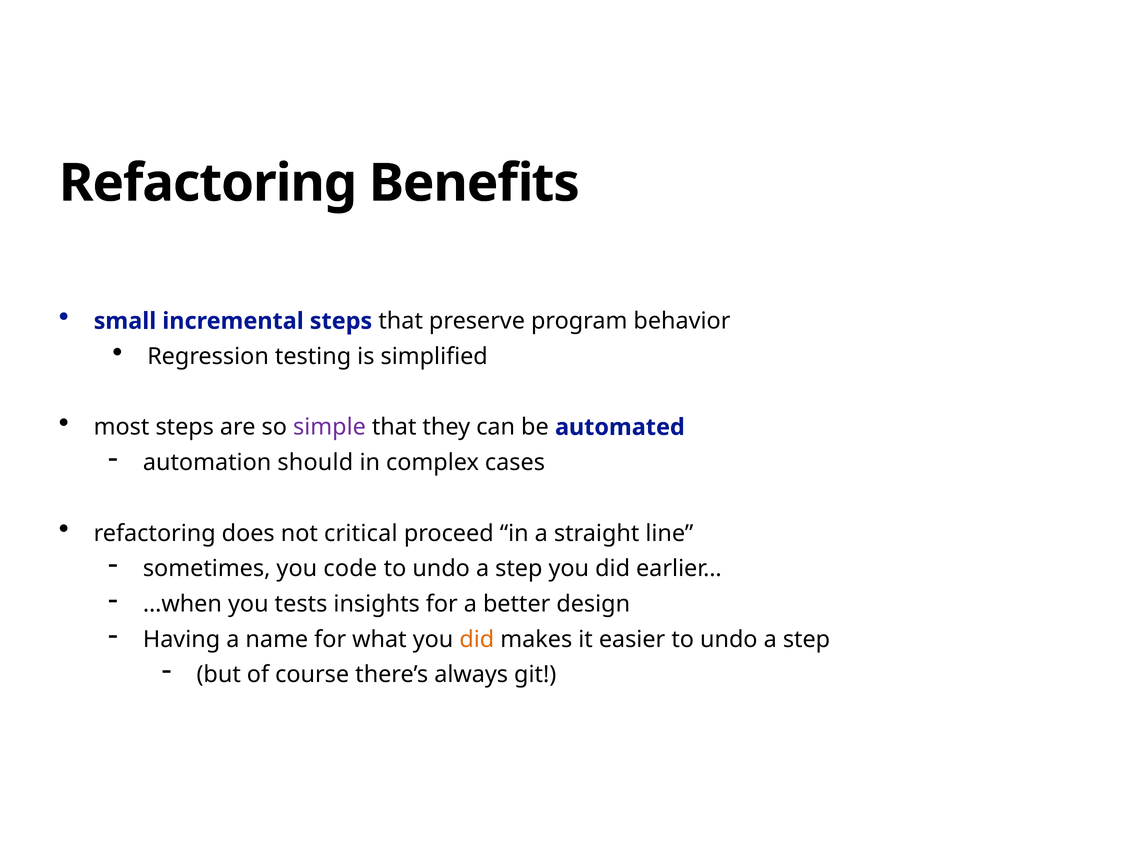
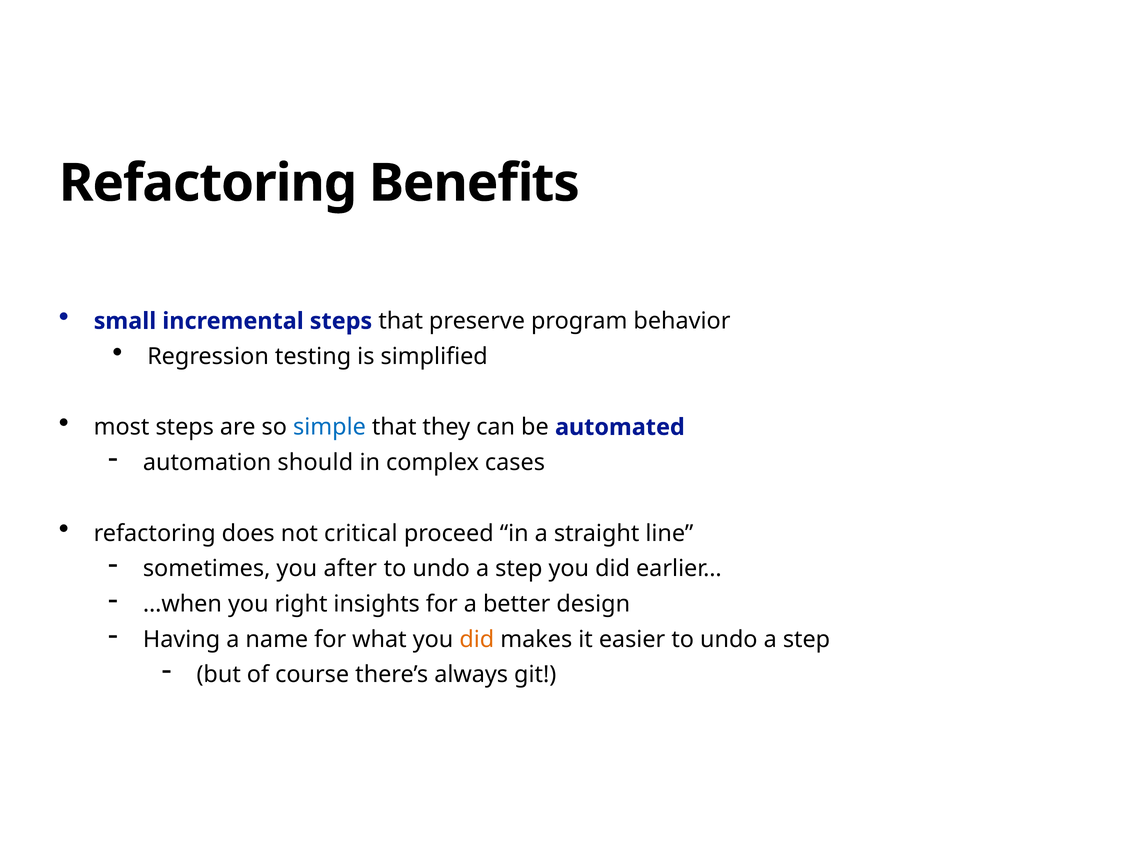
simple colour: purple -> blue
code: code -> after
tests: tests -> right
